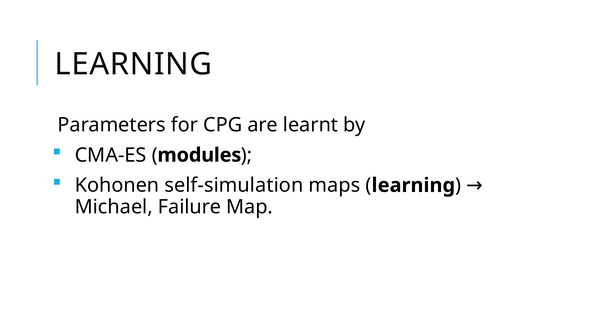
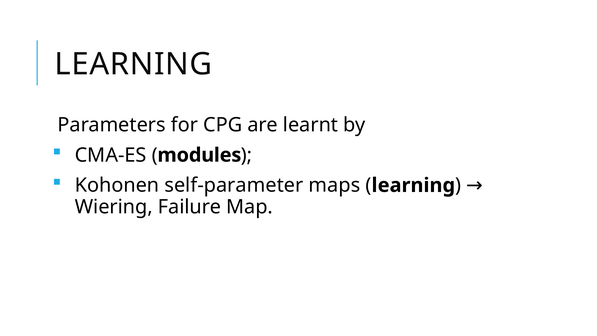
self-simulation: self-simulation -> self-parameter
Michael: Michael -> Wiering
